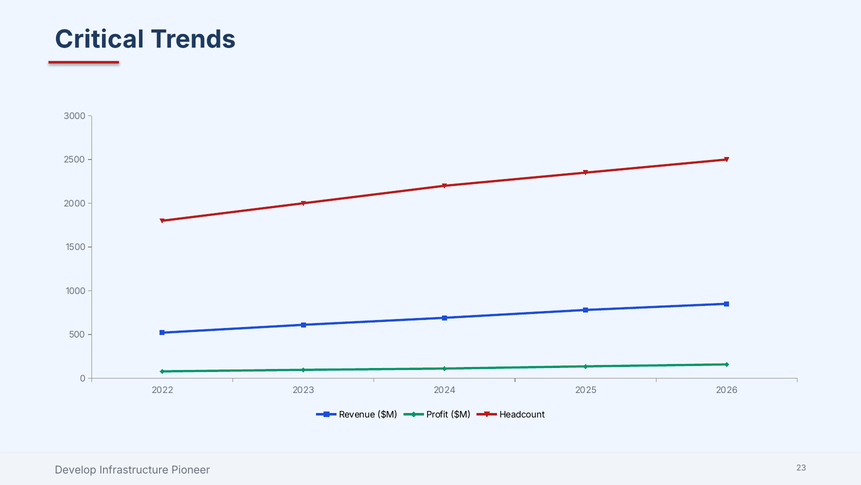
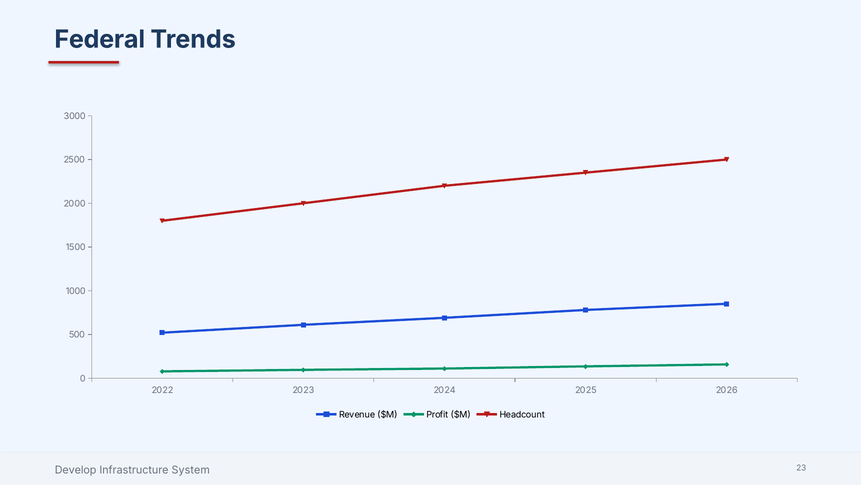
Critical: Critical -> Federal
Pioneer: Pioneer -> System
